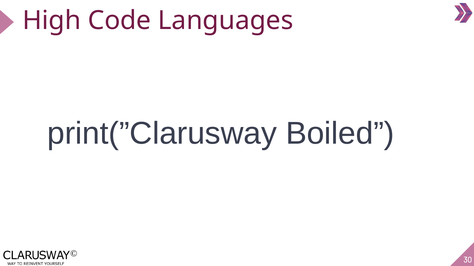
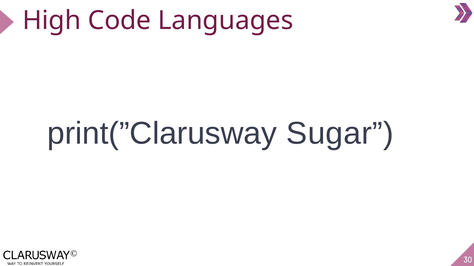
Boiled: Boiled -> Sugar
